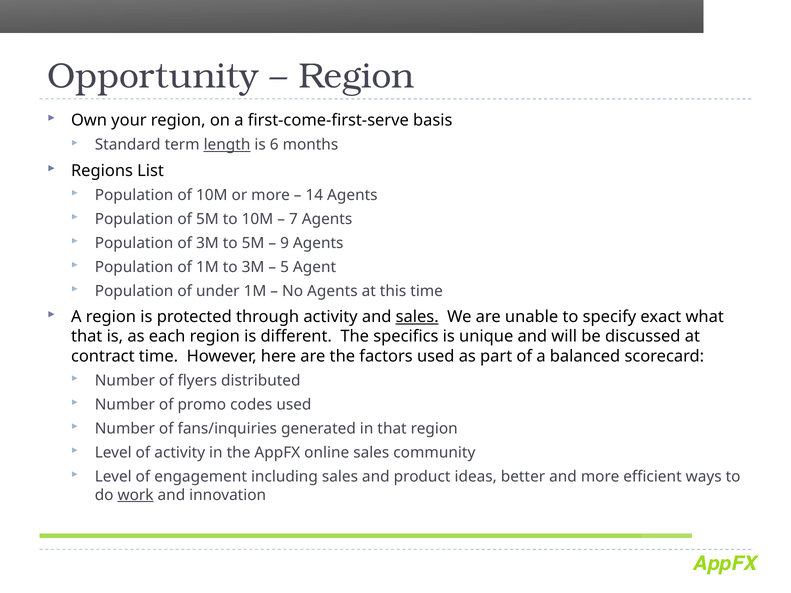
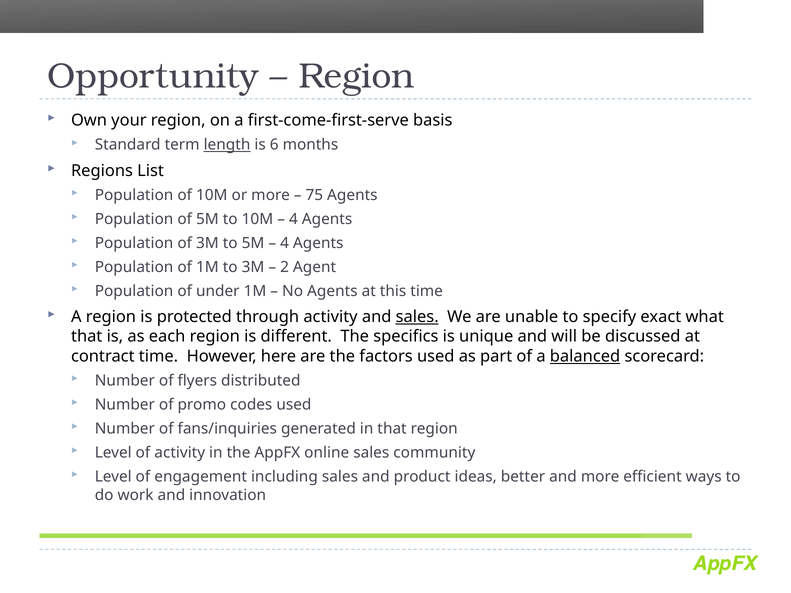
14: 14 -> 75
7 at (293, 219): 7 -> 4
9 at (285, 243): 9 -> 4
5: 5 -> 2
balanced underline: none -> present
work underline: present -> none
